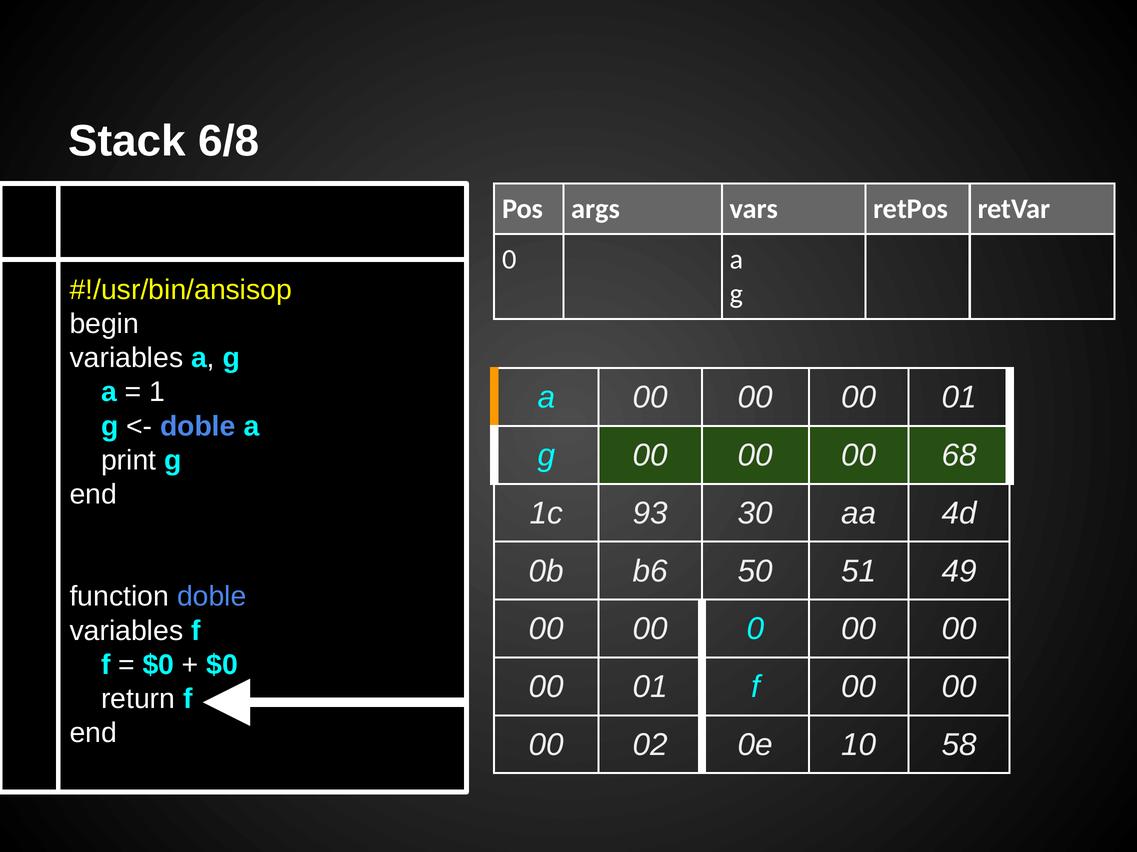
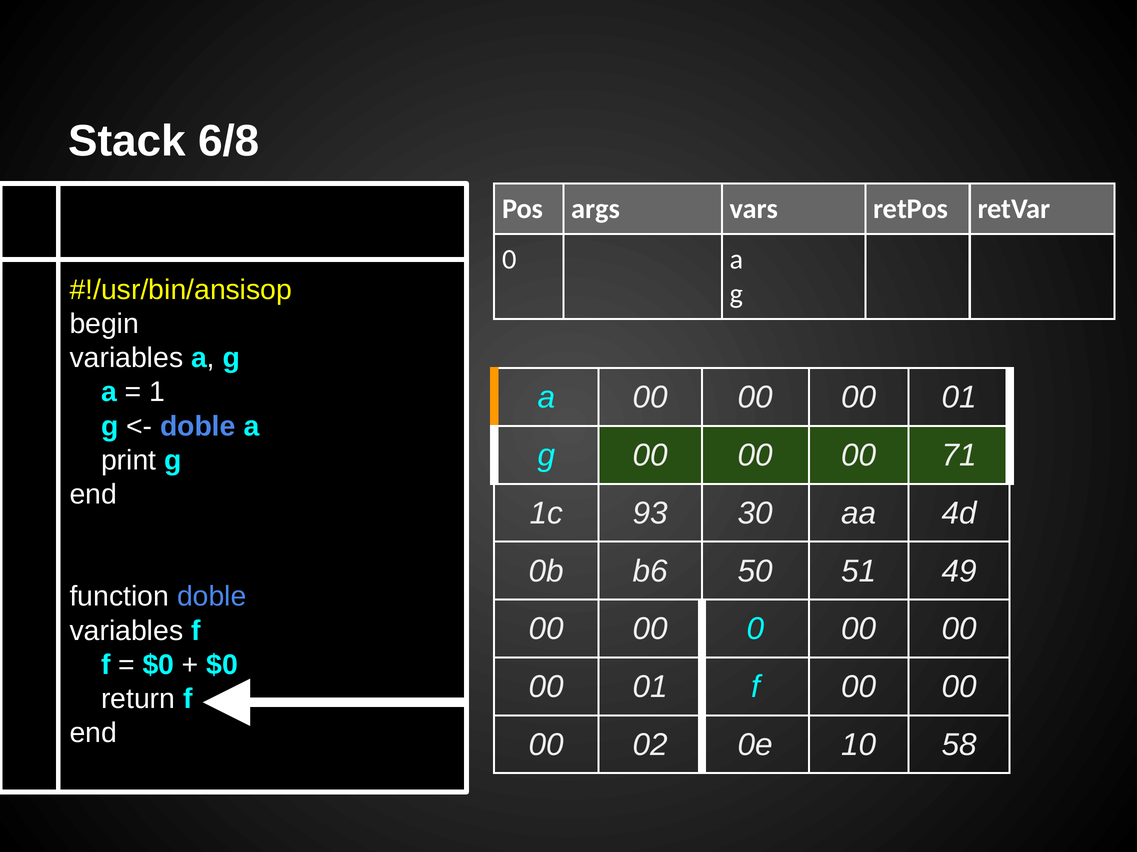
68: 68 -> 71
